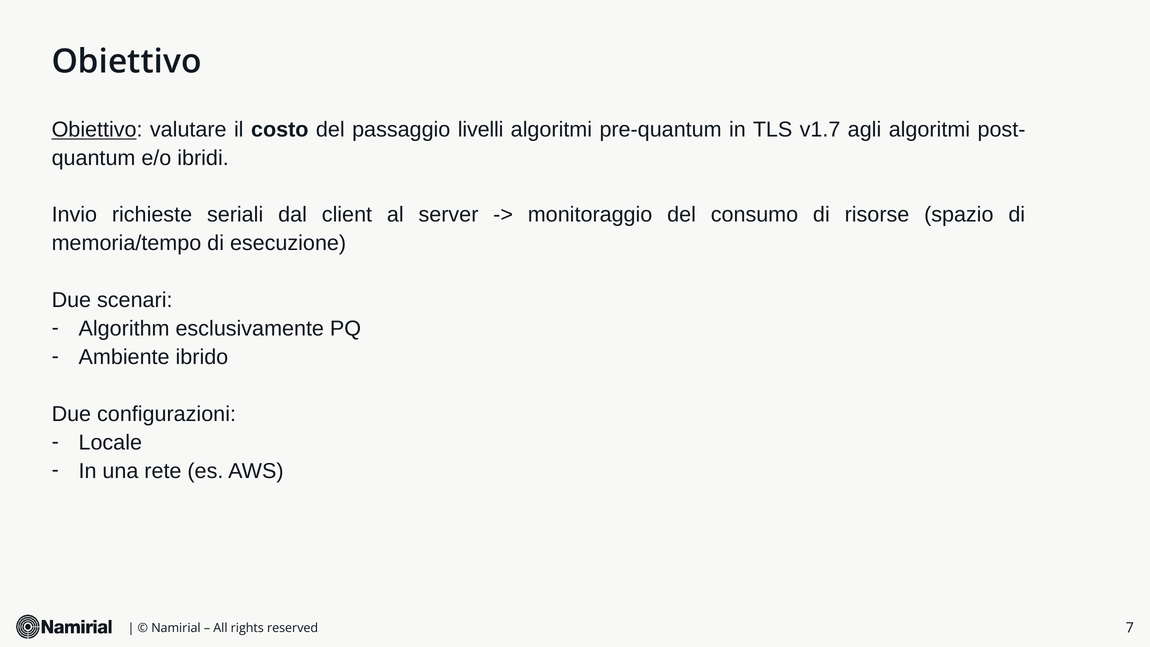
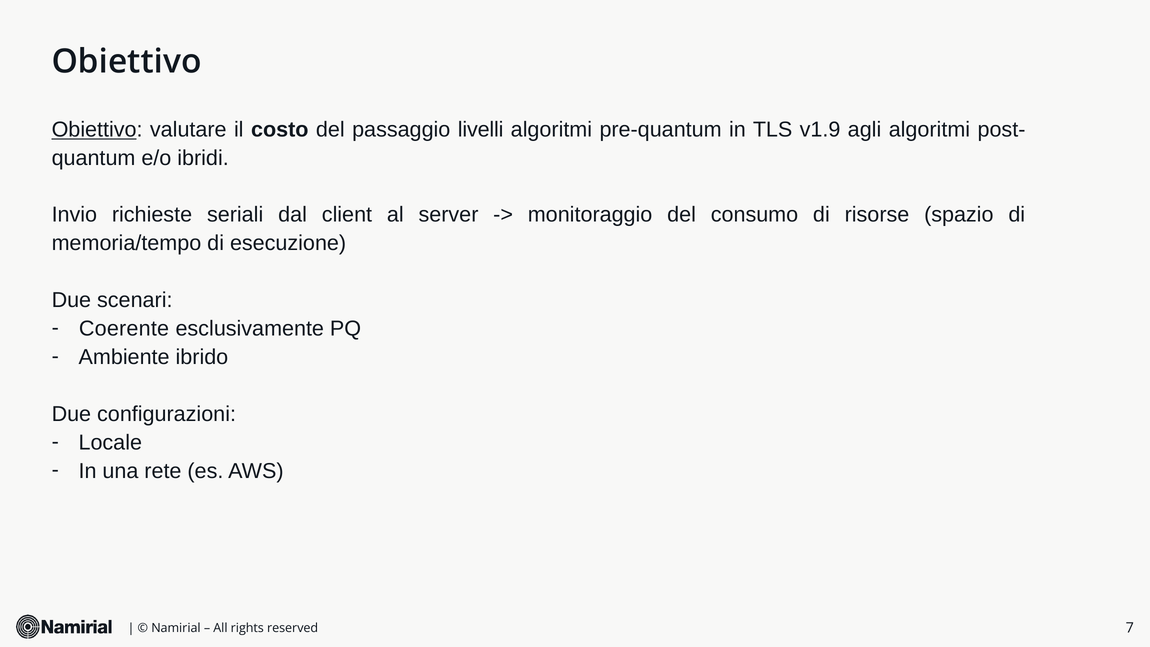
v1.7: v1.7 -> v1.9
Algorithm: Algorithm -> Coerente
